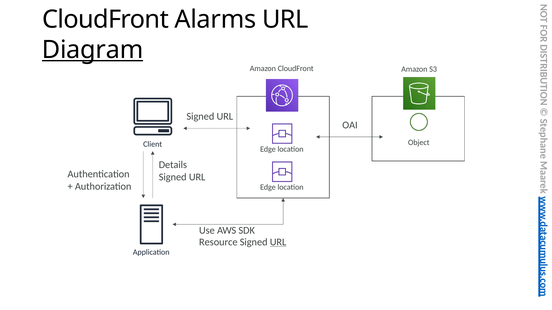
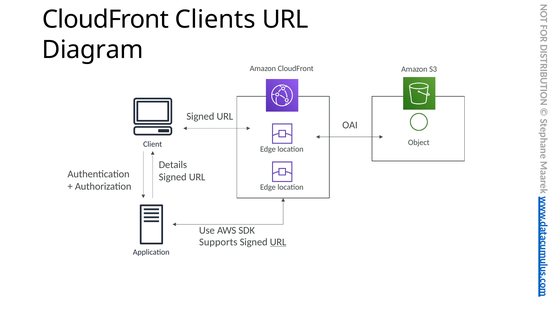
Alarms: Alarms -> Clients
Diagram underline: present -> none
Resource: Resource -> Supports
